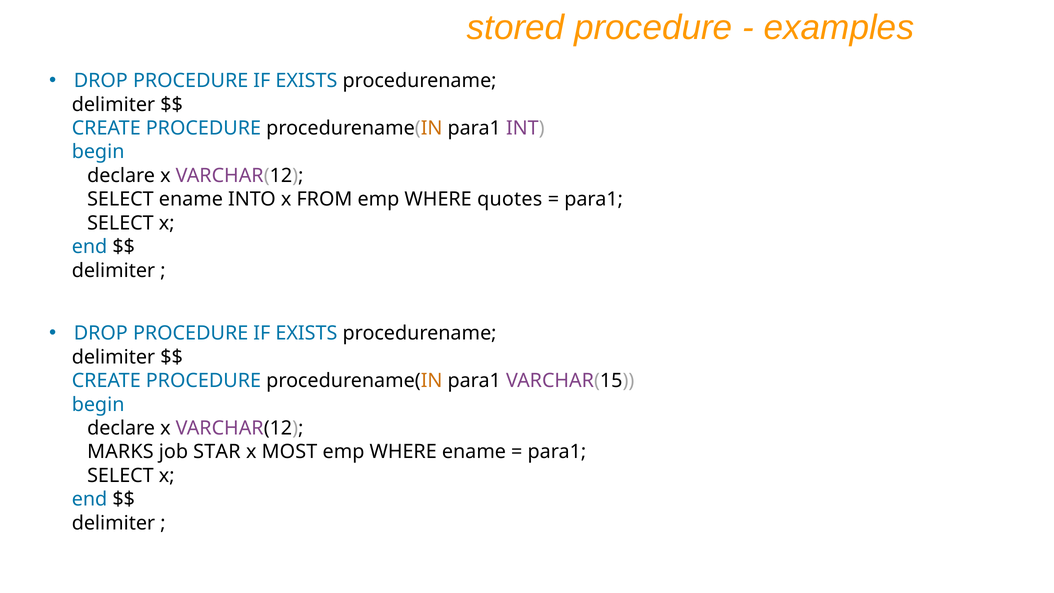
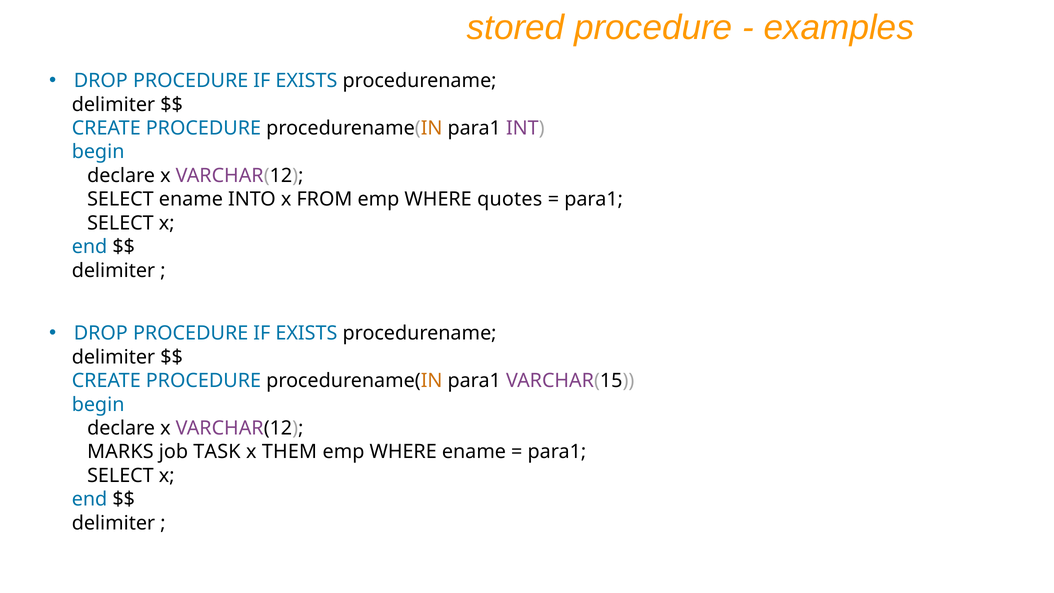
STAR: STAR -> TASK
MOST: MOST -> THEM
